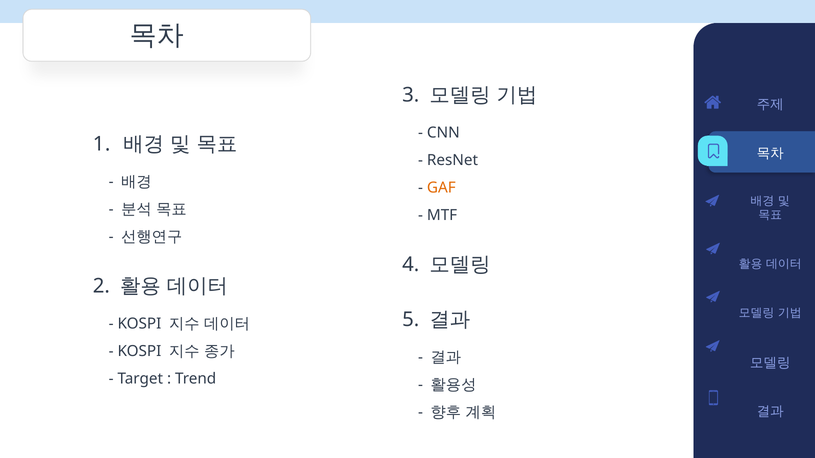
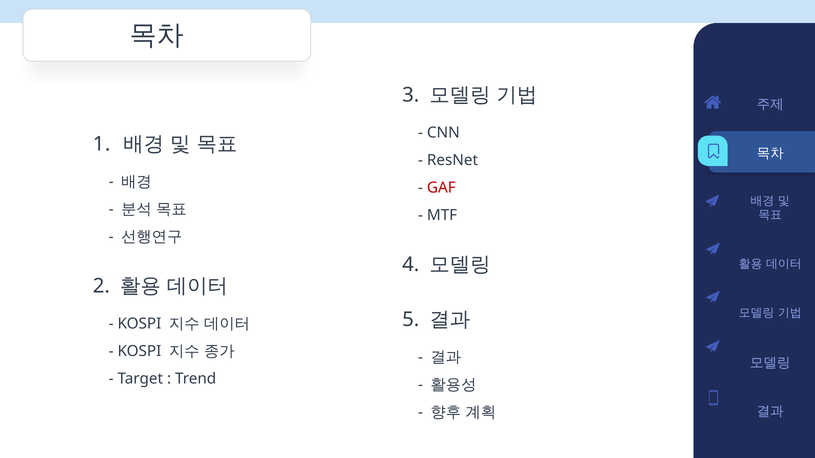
GAF colour: orange -> red
